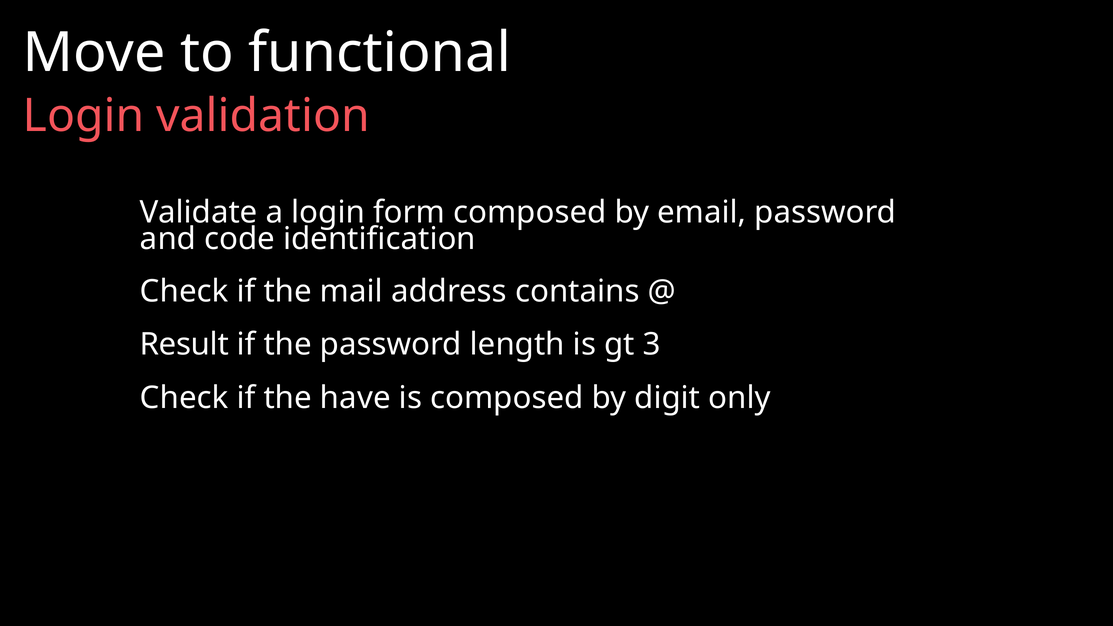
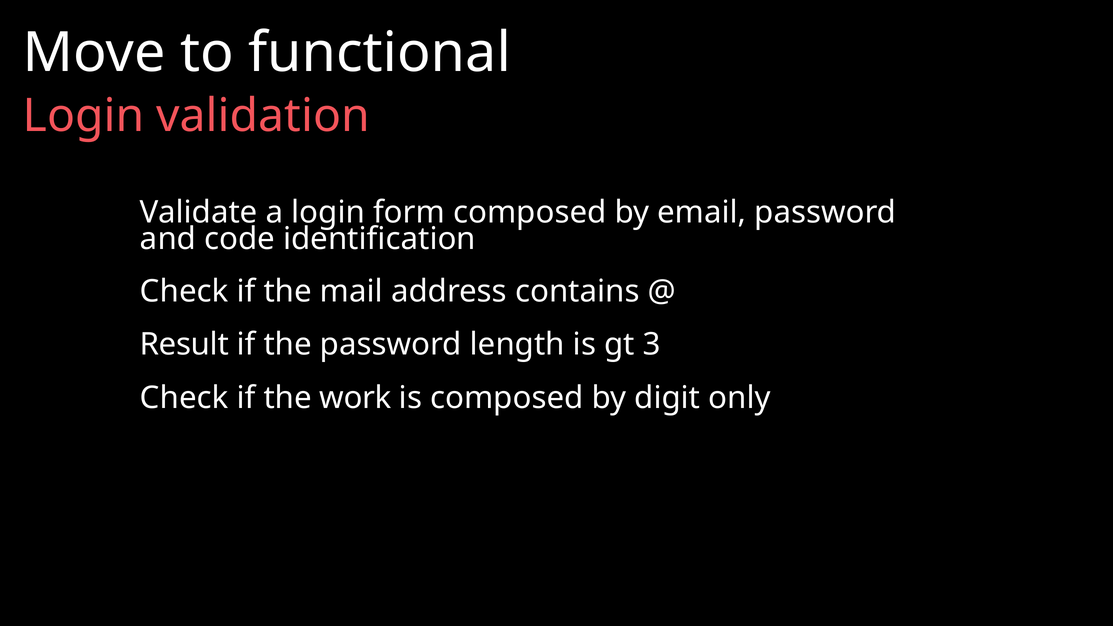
have: have -> work
